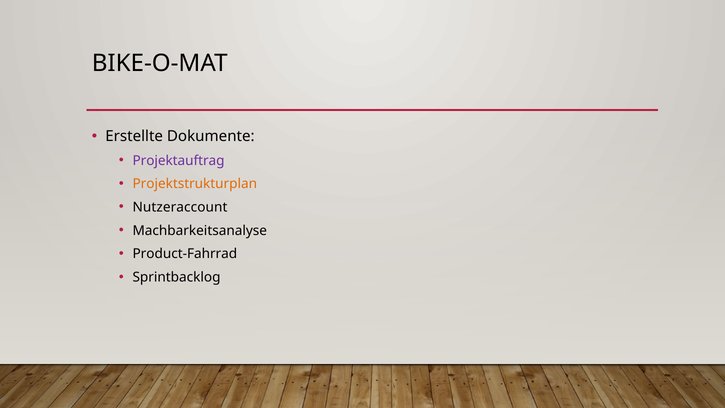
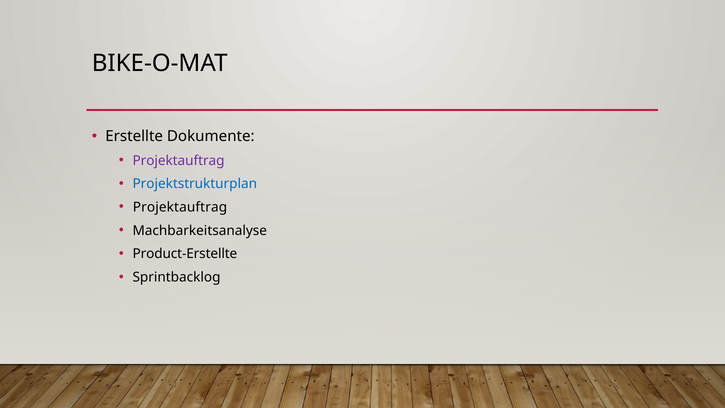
Projektstrukturplan colour: orange -> blue
Nutzeraccount at (180, 207): Nutzeraccount -> Projektauftrag
Product-Fahrrad: Product-Fahrrad -> Product-Erstellte
